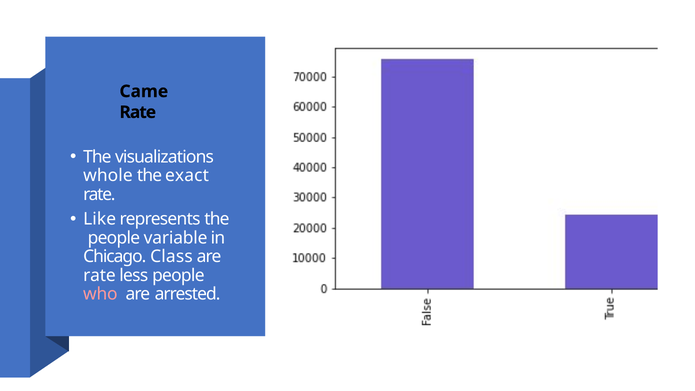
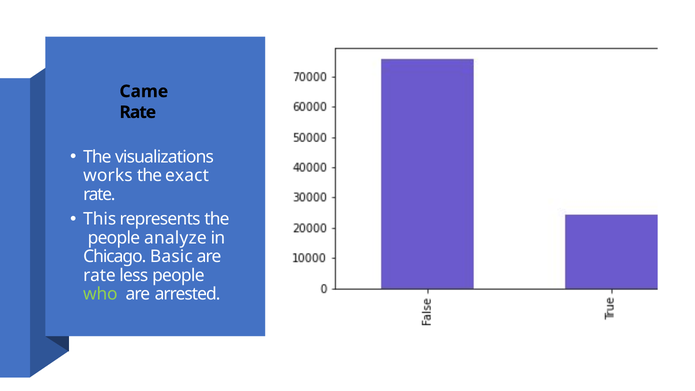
whole: whole -> works
Like: Like -> This
variable: variable -> analyze
Class: Class -> Basic
who colour: pink -> light green
